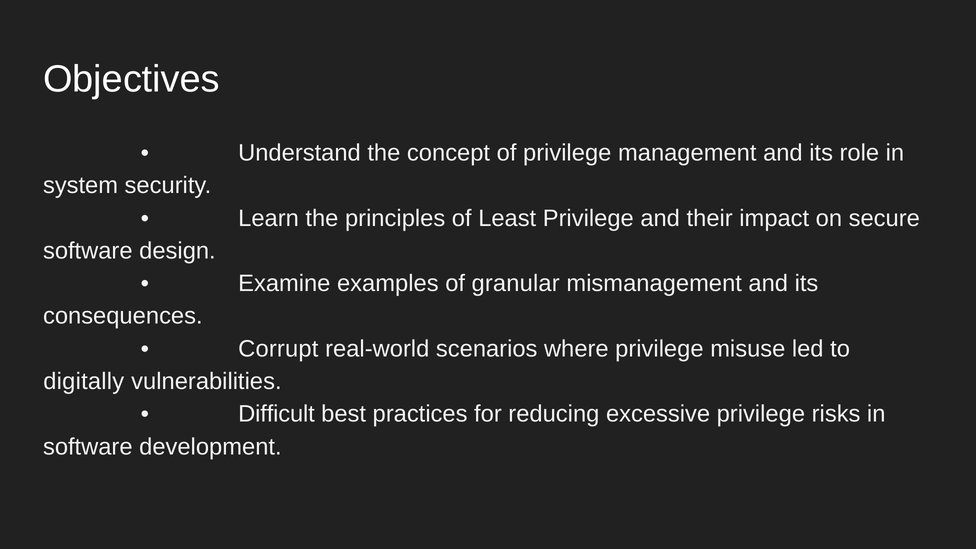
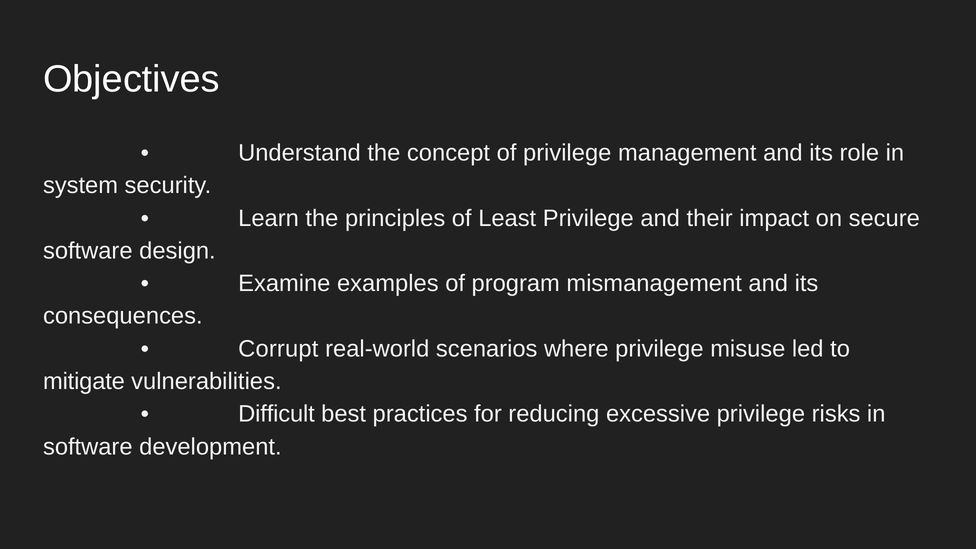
granular: granular -> program
digitally: digitally -> mitigate
